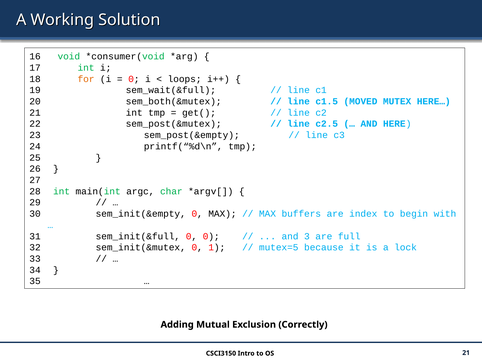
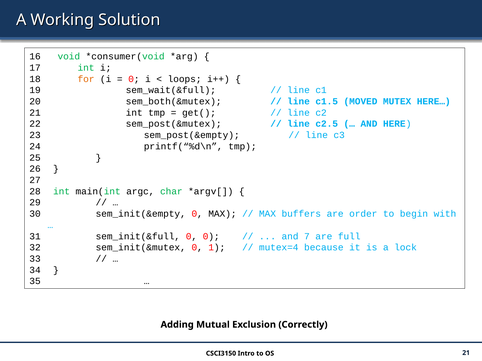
index: index -> order
3: 3 -> 7
mutex=5: mutex=5 -> mutex=4
